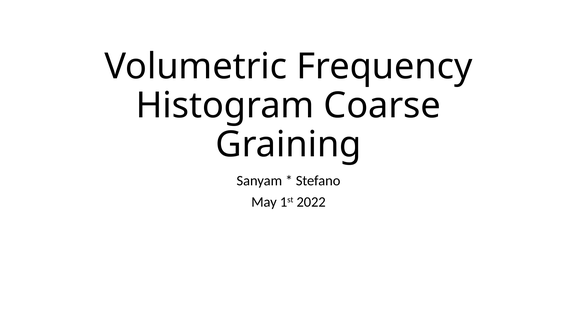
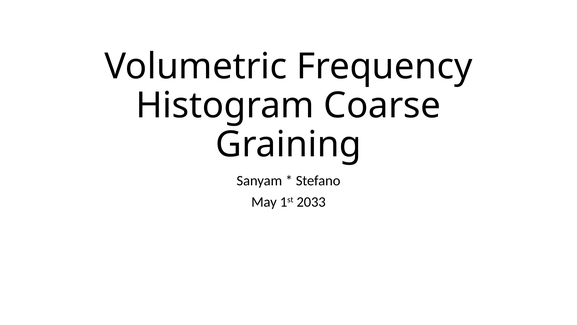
2022: 2022 -> 2033
